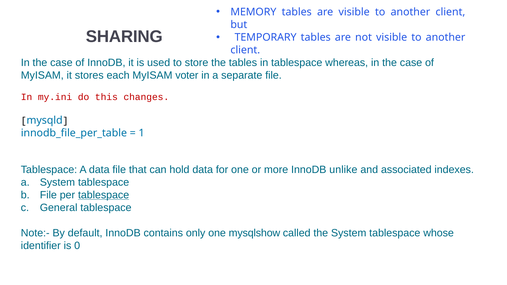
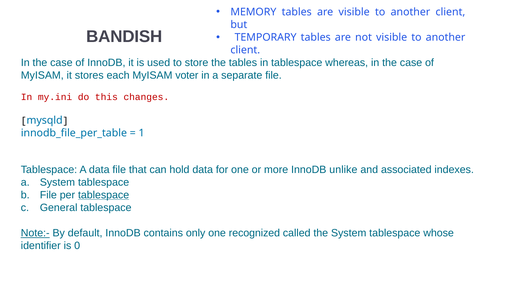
SHARING: SHARING -> BANDISH
Note:- underline: none -> present
mysqlshow: mysqlshow -> recognized
